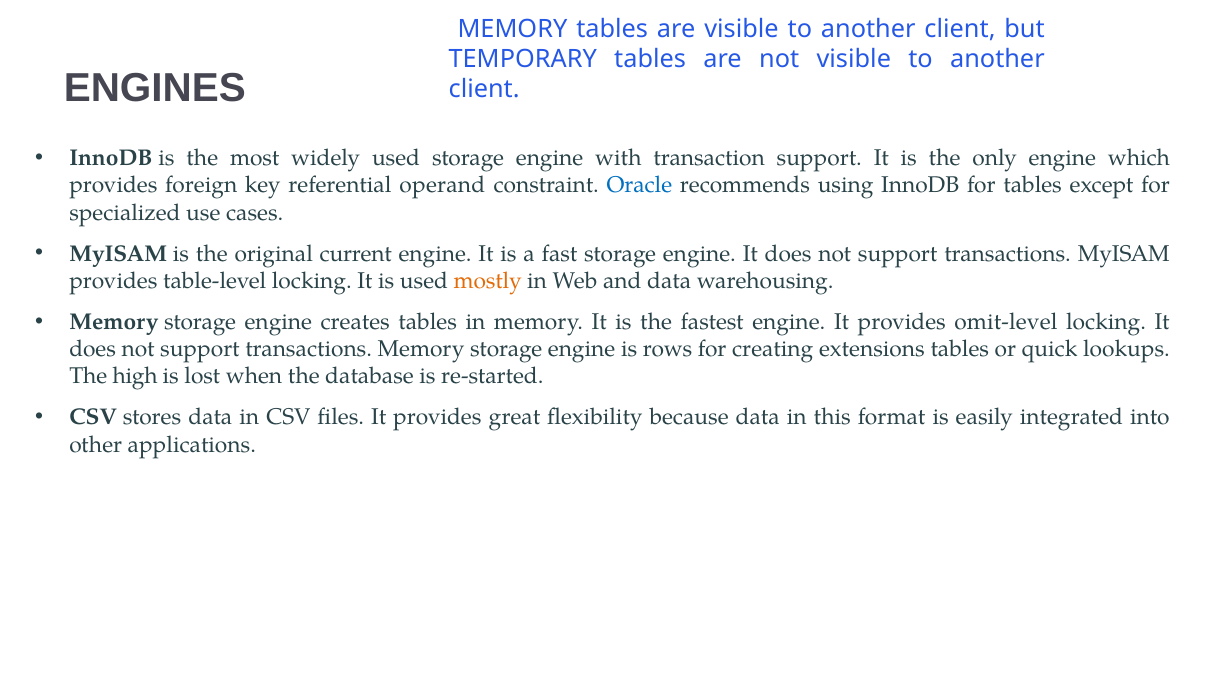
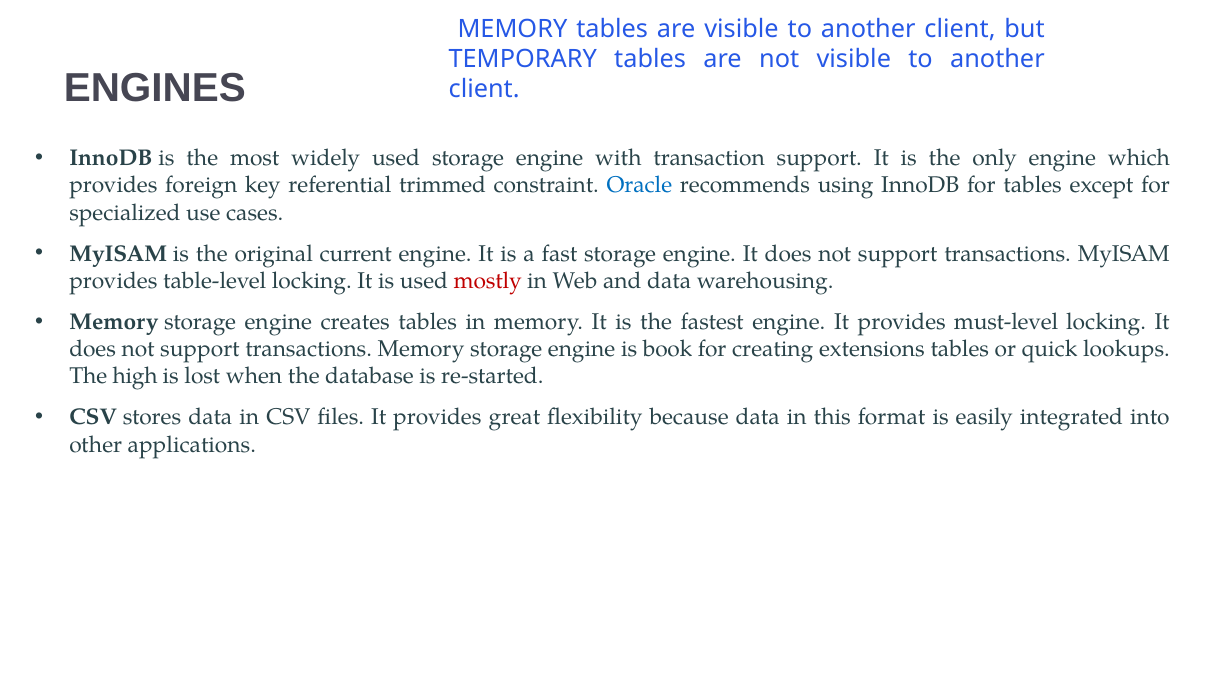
operand: operand -> trimmed
mostly colour: orange -> red
omit-level: omit-level -> must-level
rows: rows -> book
